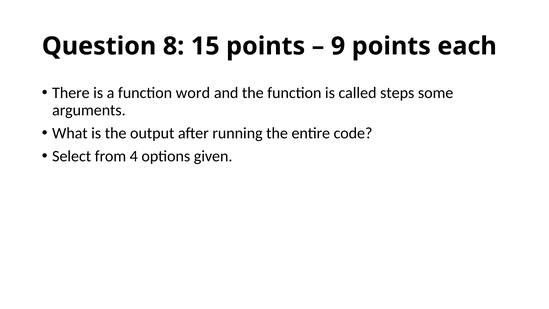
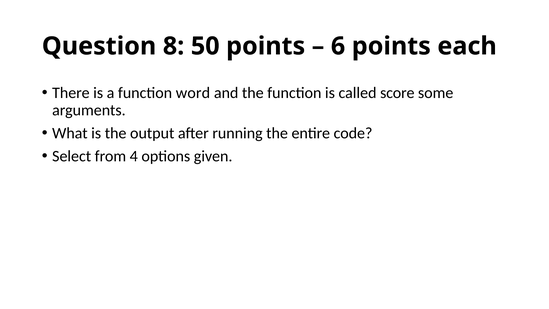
15: 15 -> 50
9: 9 -> 6
steps: steps -> score
